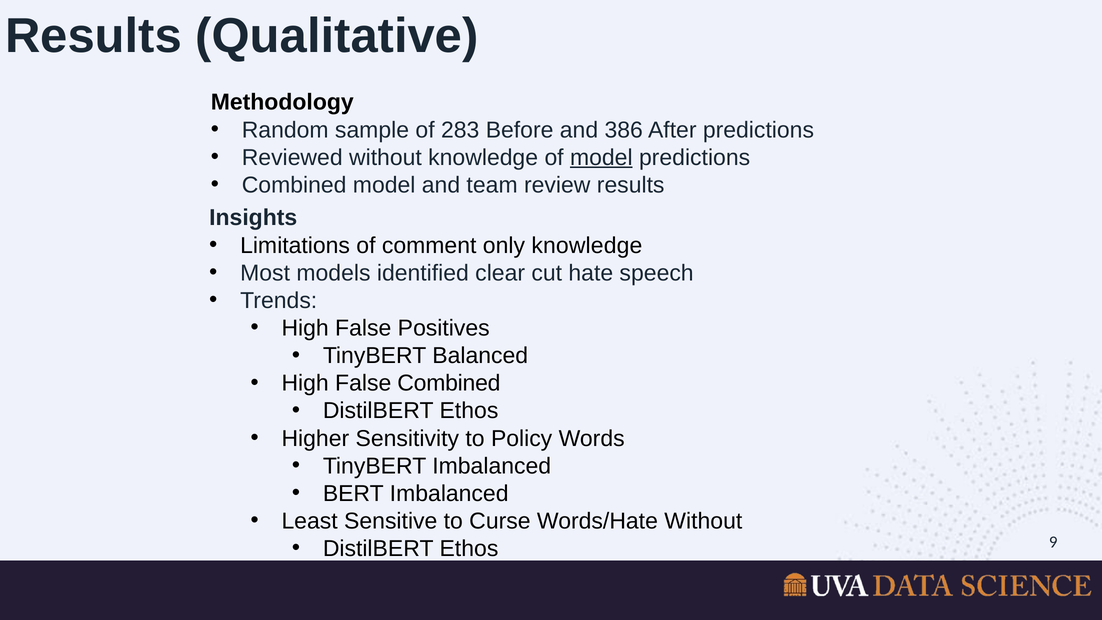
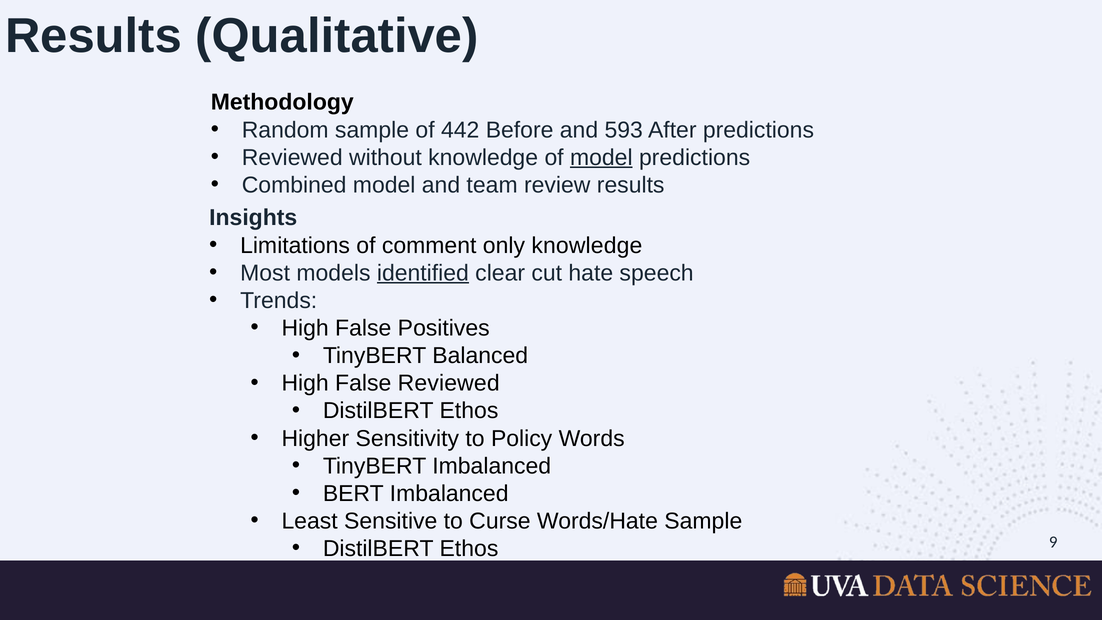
283: 283 -> 442
386: 386 -> 593
identified underline: none -> present
False Combined: Combined -> Reviewed
Words/Hate Without: Without -> Sample
